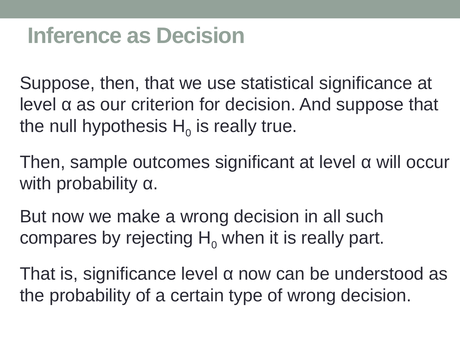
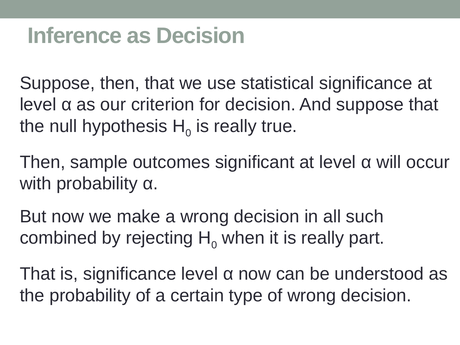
compares: compares -> combined
